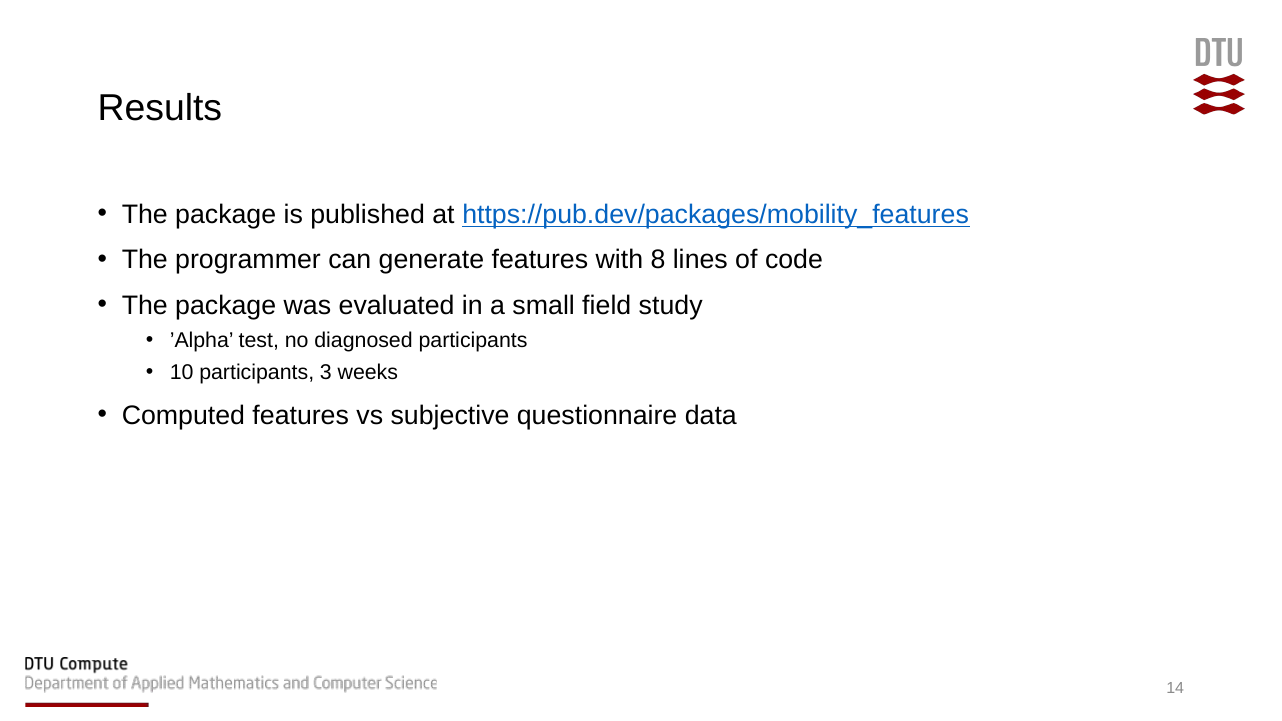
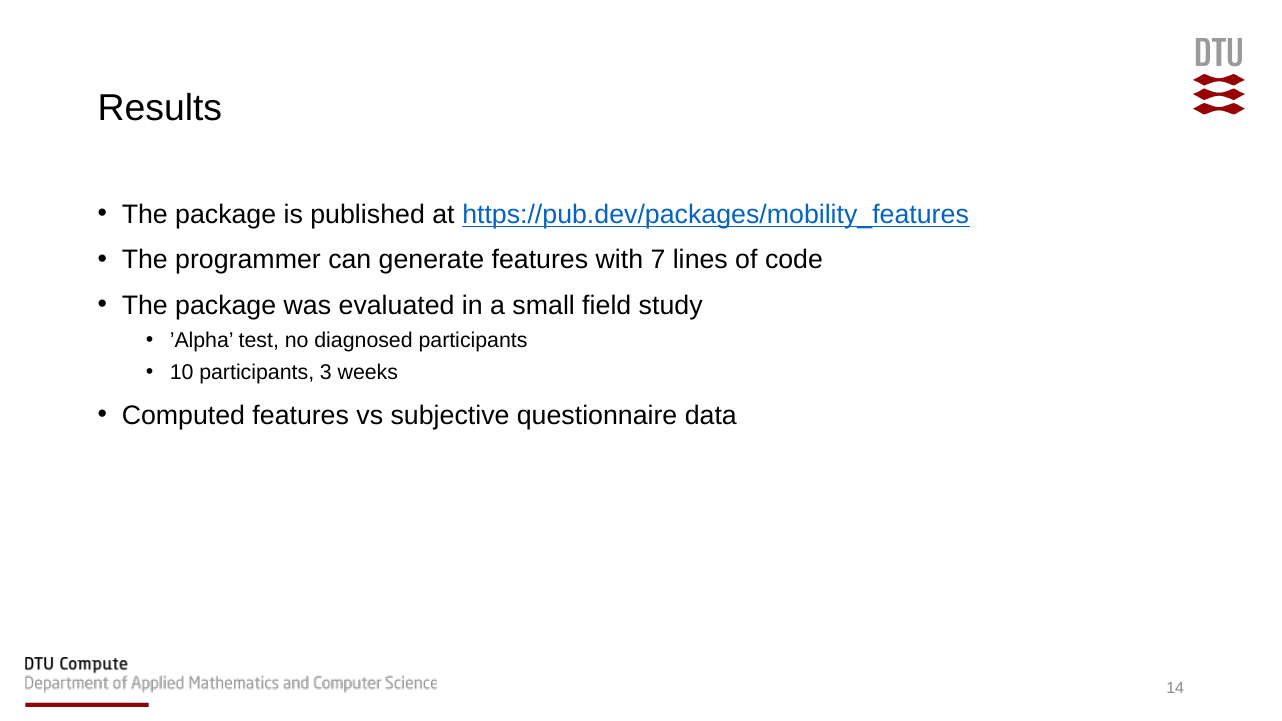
8: 8 -> 7
